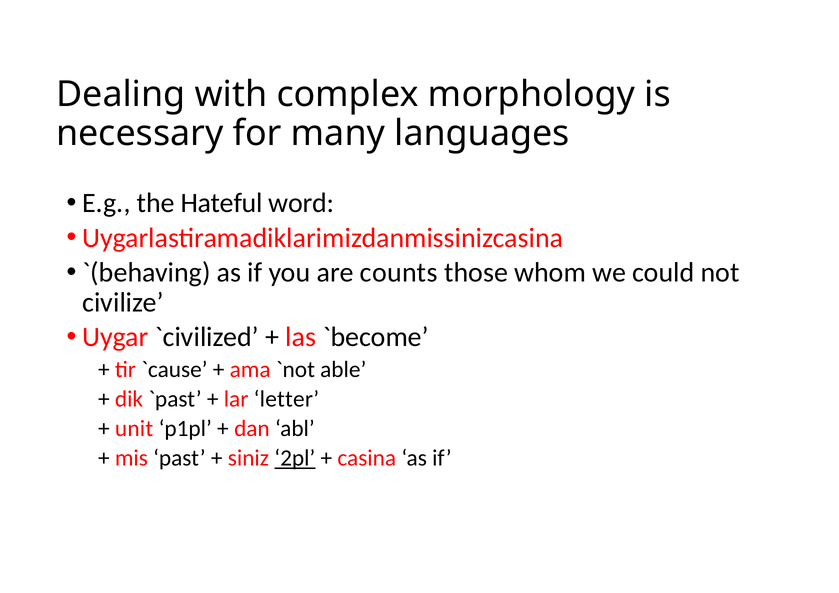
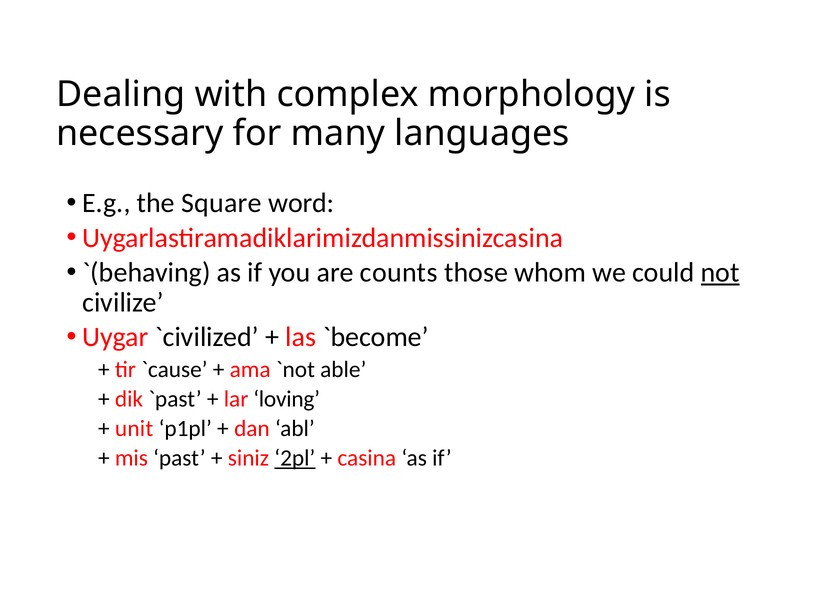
Hateful: Hateful -> Square
not underline: none -> present
letter: letter -> loving
